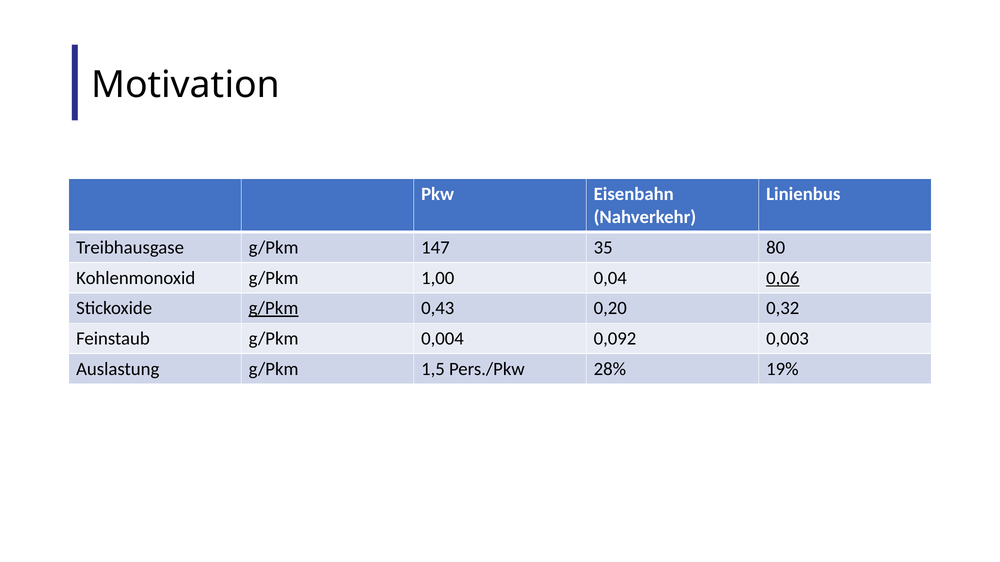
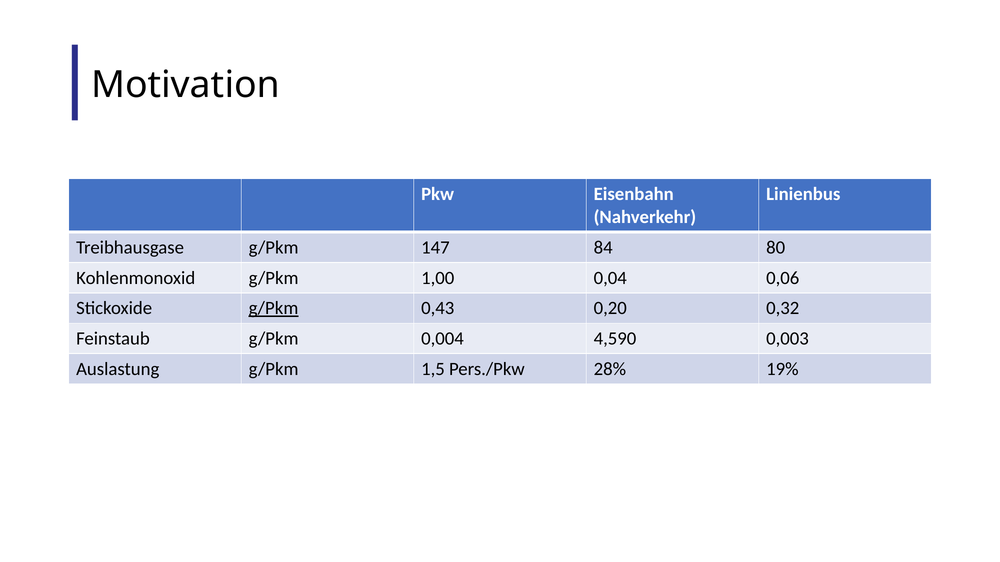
35: 35 -> 84
0,06 underline: present -> none
0,092: 0,092 -> 4,590
